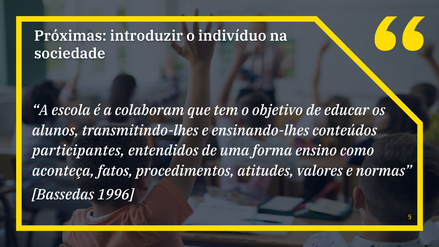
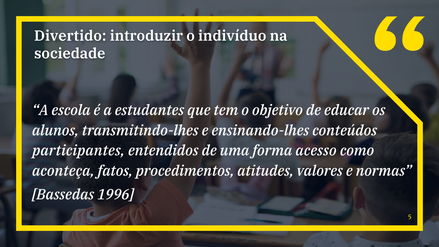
Próximas: Próximas -> Divertido
colaboram: colaboram -> estudantes
ensino: ensino -> acesso
